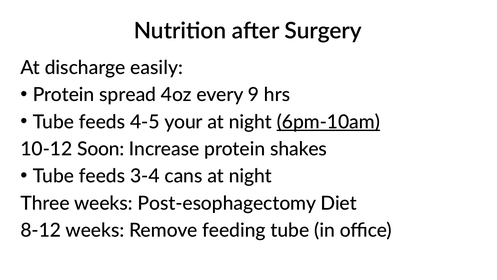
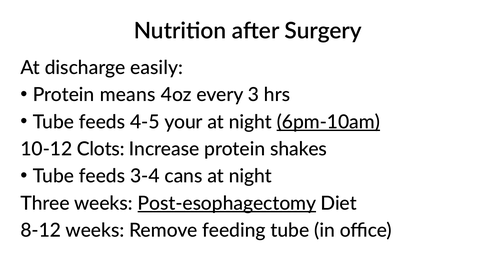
spread: spread -> means
9: 9 -> 3
Soon: Soon -> Clots
Post-esophagectomy underline: none -> present
